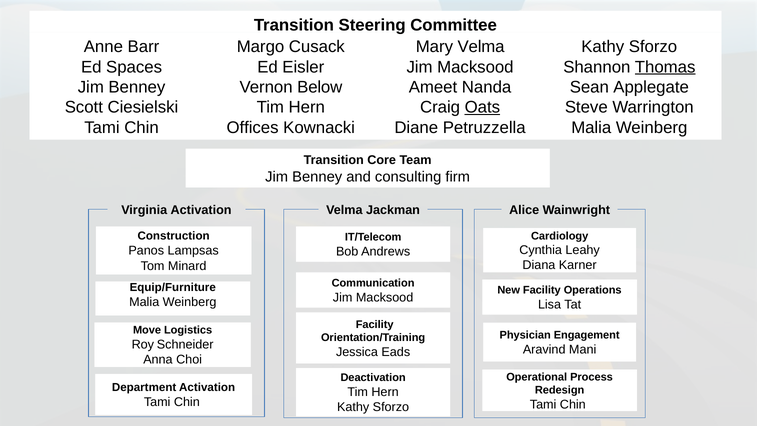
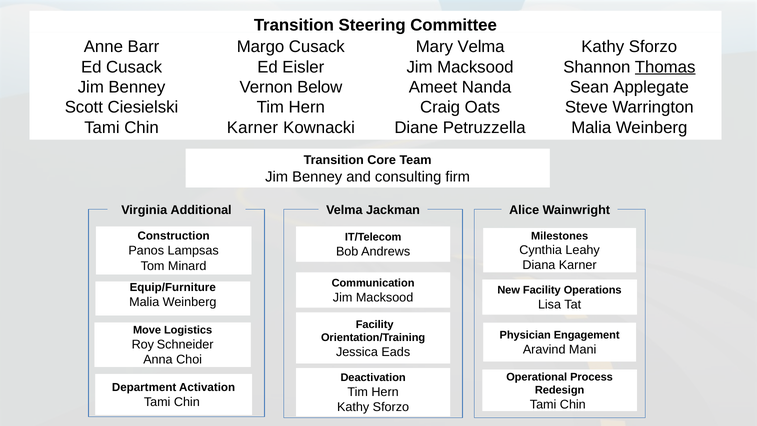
Ed Spaces: Spaces -> Cusack
Oats underline: present -> none
Offices at (253, 127): Offices -> Karner
Virginia Activation: Activation -> Additional
Cardiology: Cardiology -> Milestones
